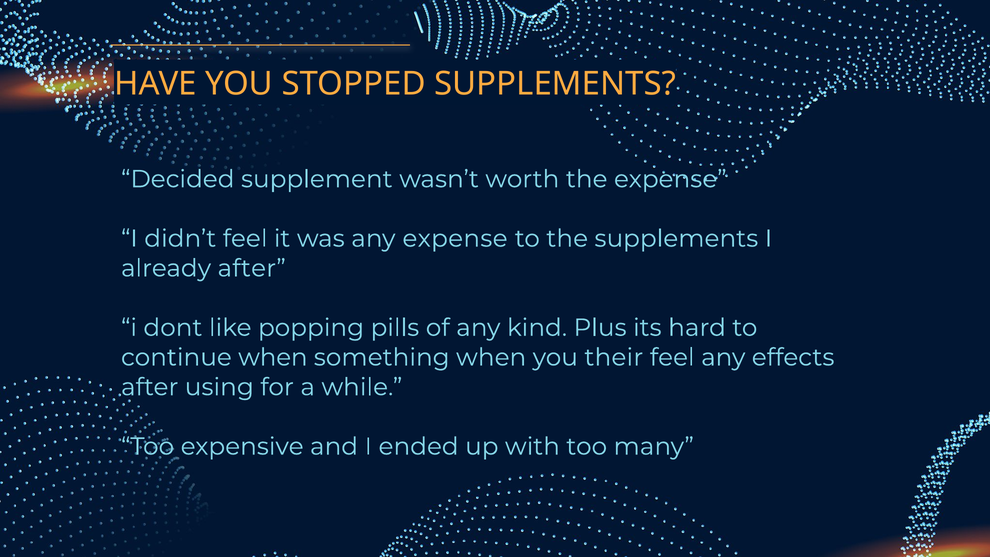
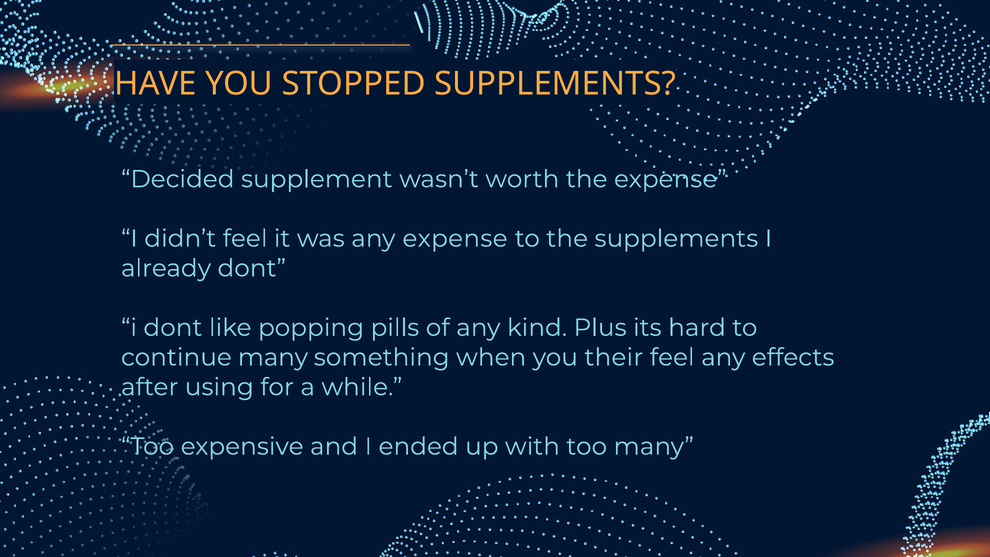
already after: after -> dont
continue when: when -> many
